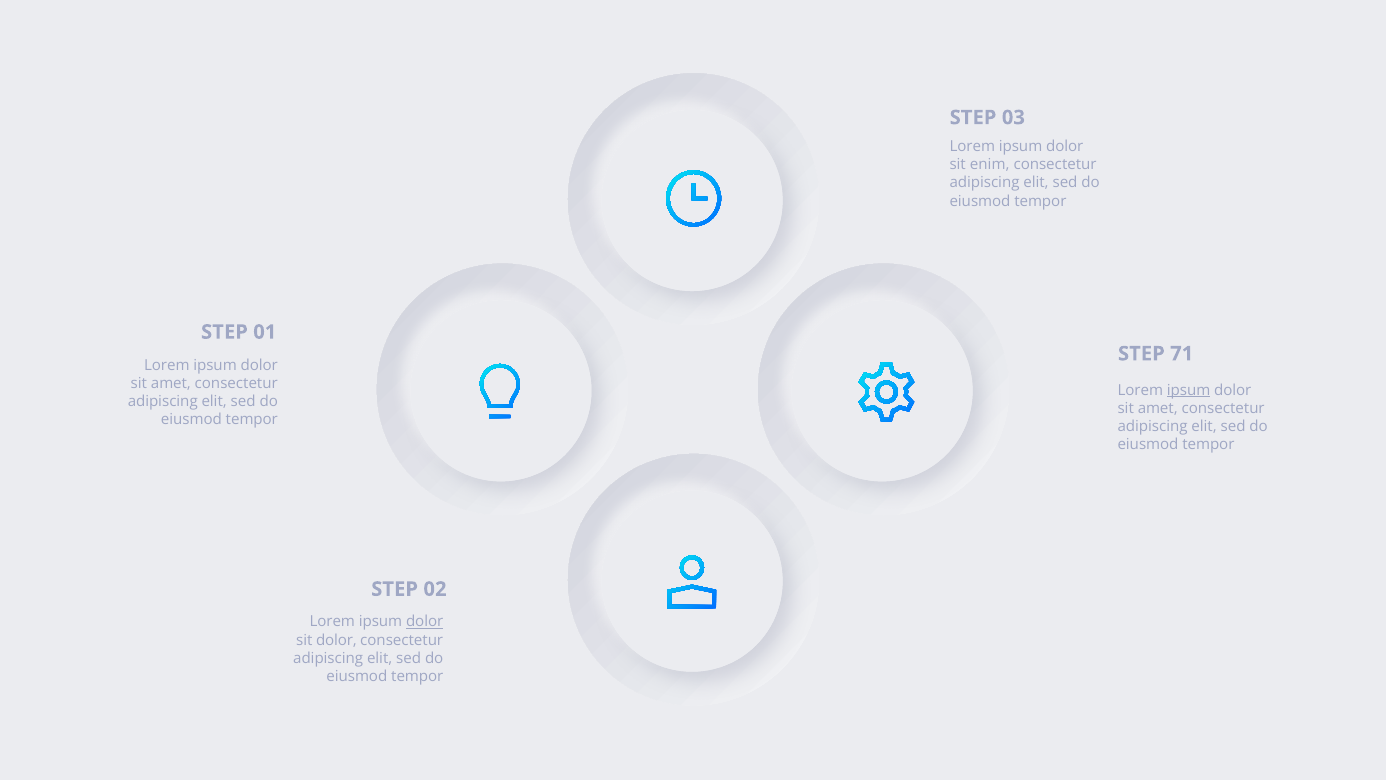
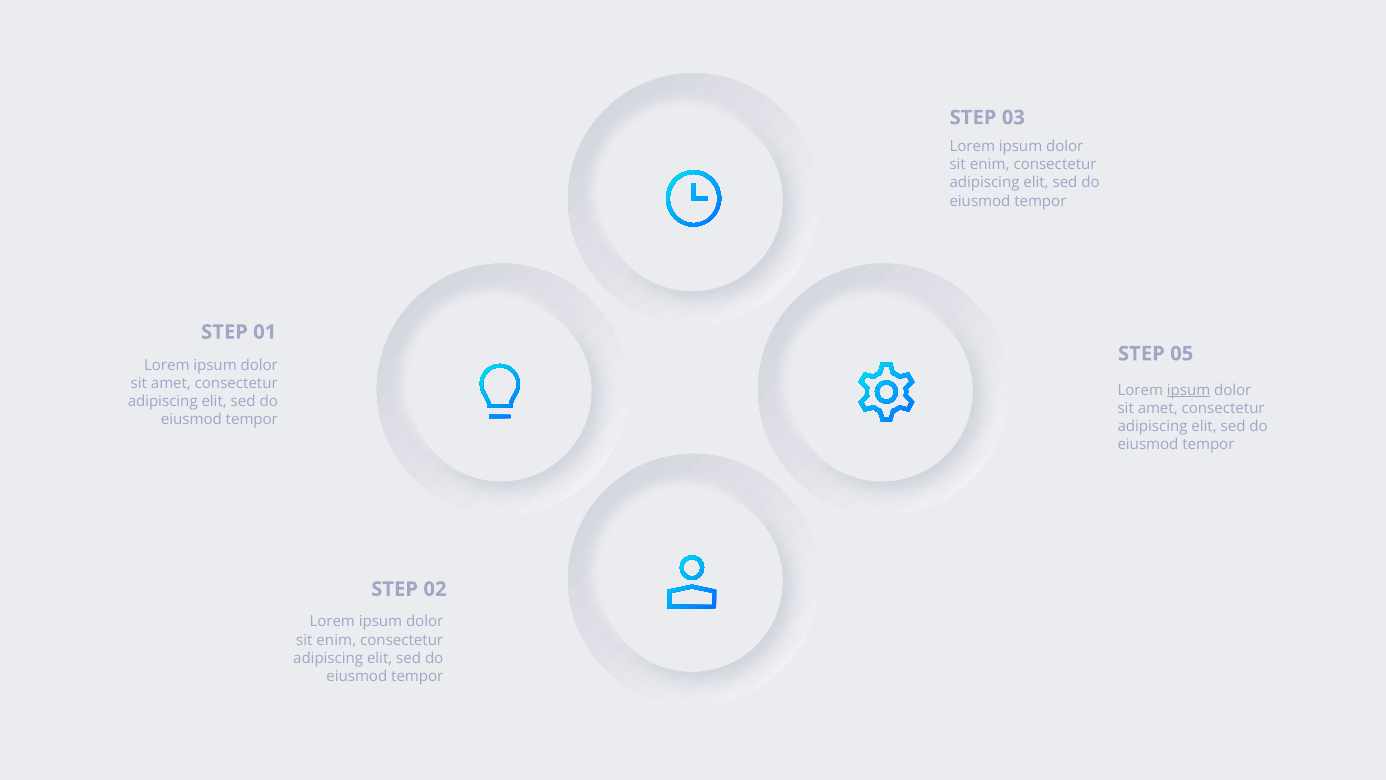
71: 71 -> 05
dolor at (425, 622) underline: present -> none
dolor at (336, 640): dolor -> enim
